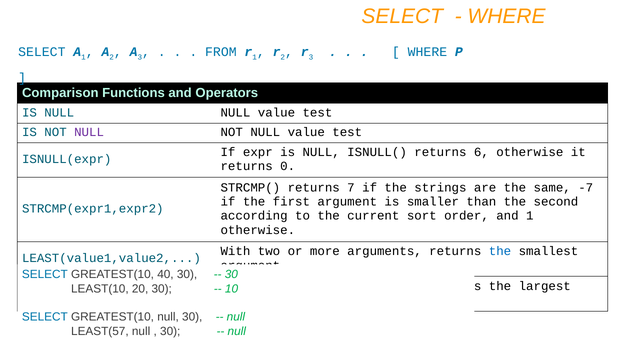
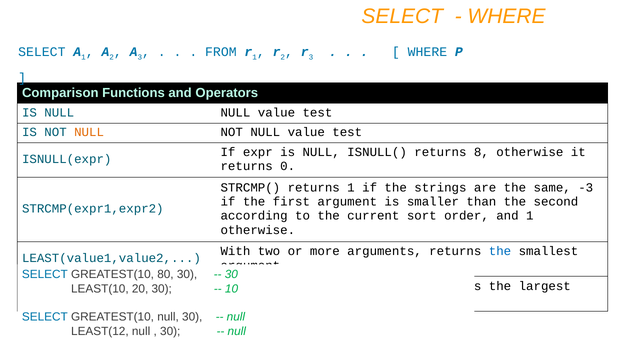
NULL at (89, 132) colour: purple -> orange
6: 6 -> 8
returns 7: 7 -> 1
-7: -7 -> -3
40: 40 -> 80
LEAST(57: LEAST(57 -> LEAST(12
